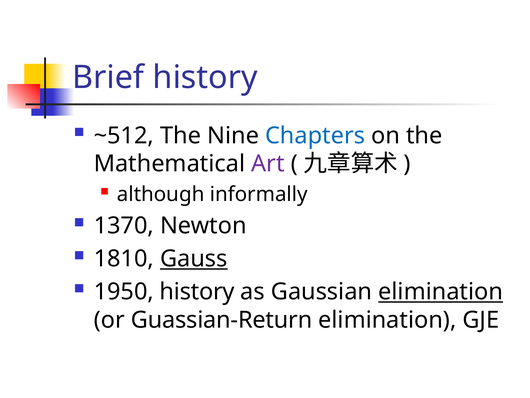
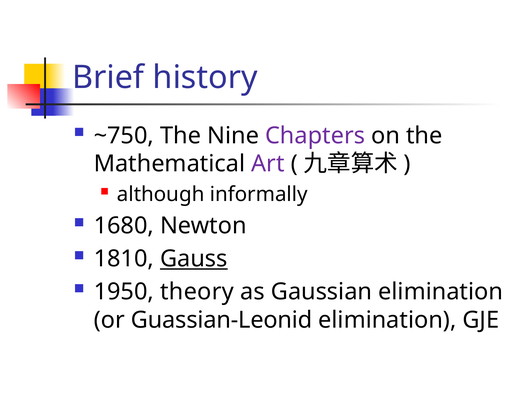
~512: ~512 -> ~750
Chapters colour: blue -> purple
1370: 1370 -> 1680
1950 history: history -> theory
elimination at (441, 292) underline: present -> none
Guassian-Return: Guassian-Return -> Guassian-Leonid
